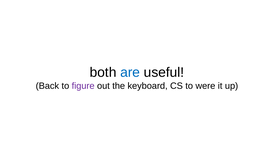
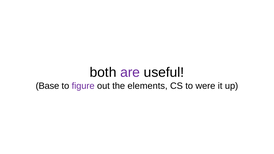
are colour: blue -> purple
Back: Back -> Base
keyboard: keyboard -> elements
